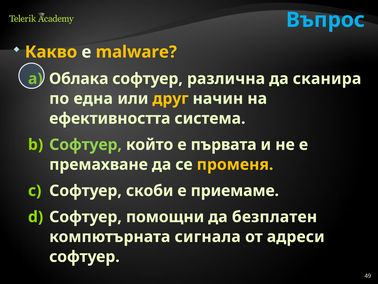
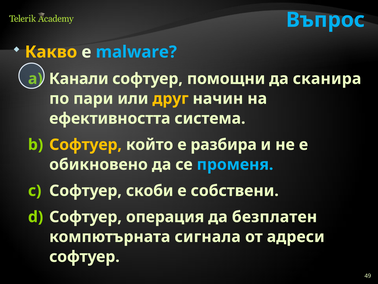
malware colour: yellow -> light blue
Облака: Облака -> Канали
различна: различна -> помощни
една: една -> пари
Софтуер at (86, 144) colour: light green -> yellow
първата: първата -> разбира
премахване: премахване -> обикновено
променя colour: yellow -> light blue
приемаме: приемаме -> собствени
помощни: помощни -> операция
